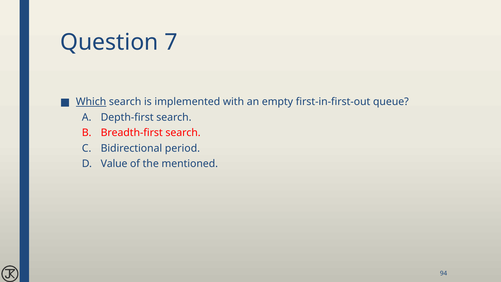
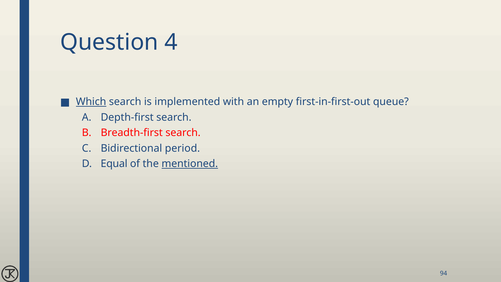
7: 7 -> 4
Value: Value -> Equal
mentioned underline: none -> present
